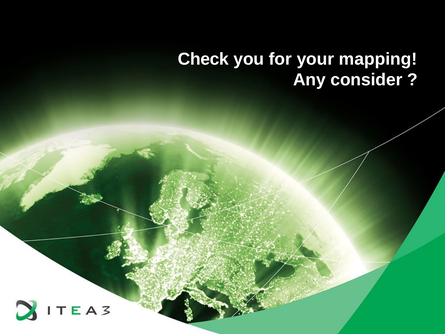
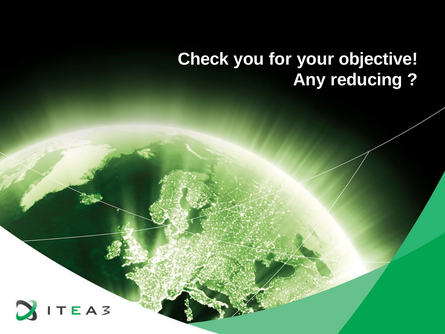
mapping: mapping -> objective
consider: consider -> reducing
